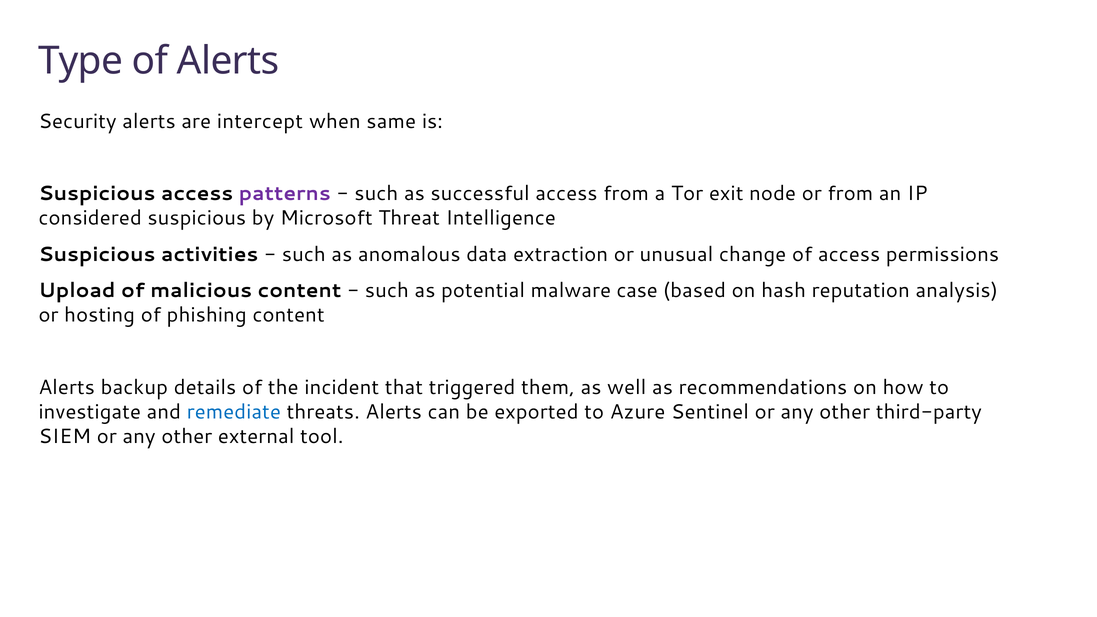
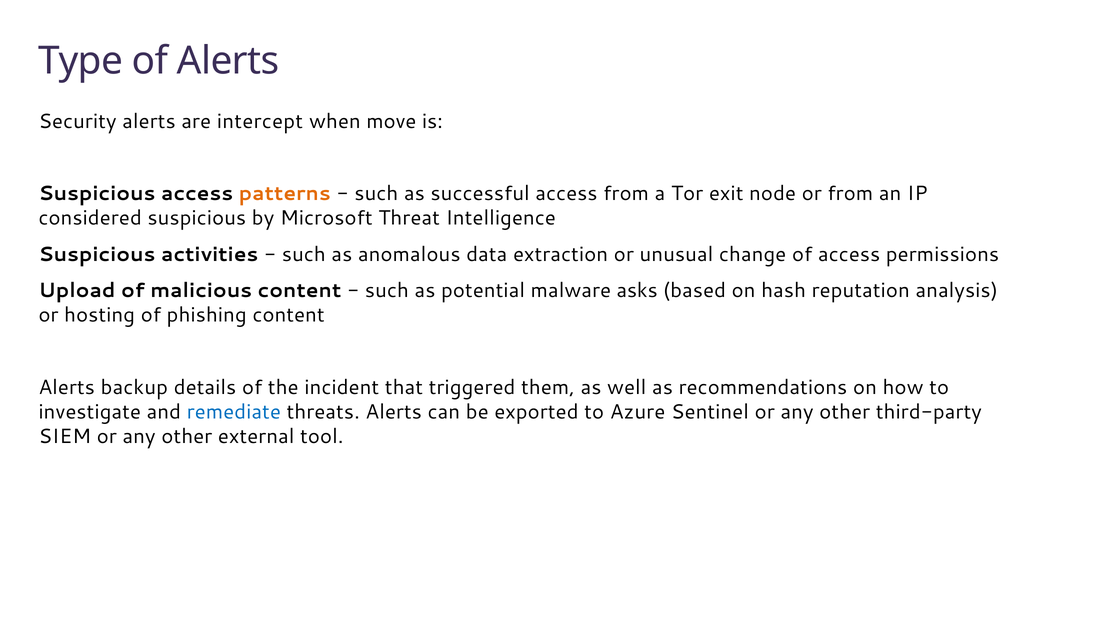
same: same -> move
patterns colour: purple -> orange
case: case -> asks
